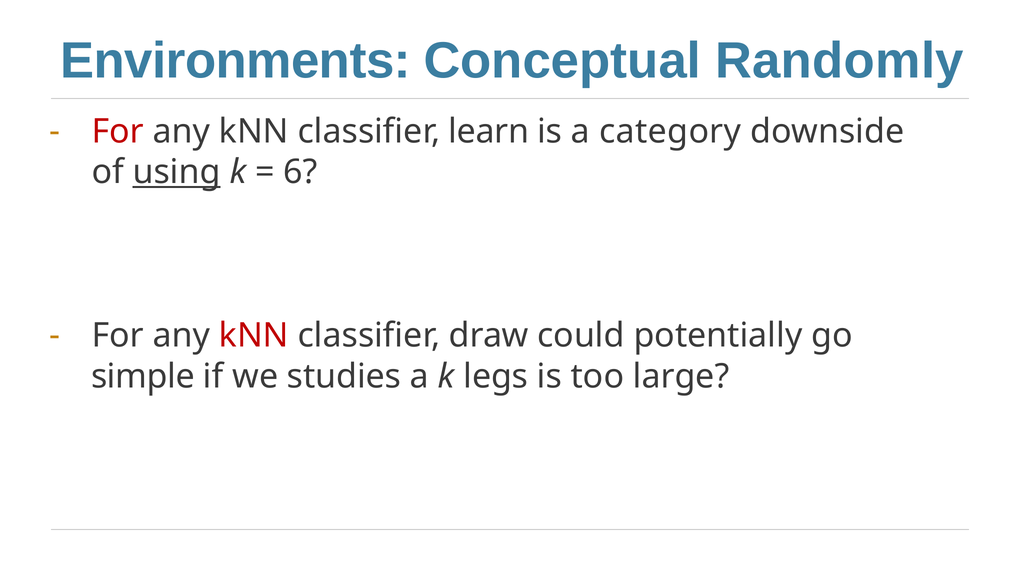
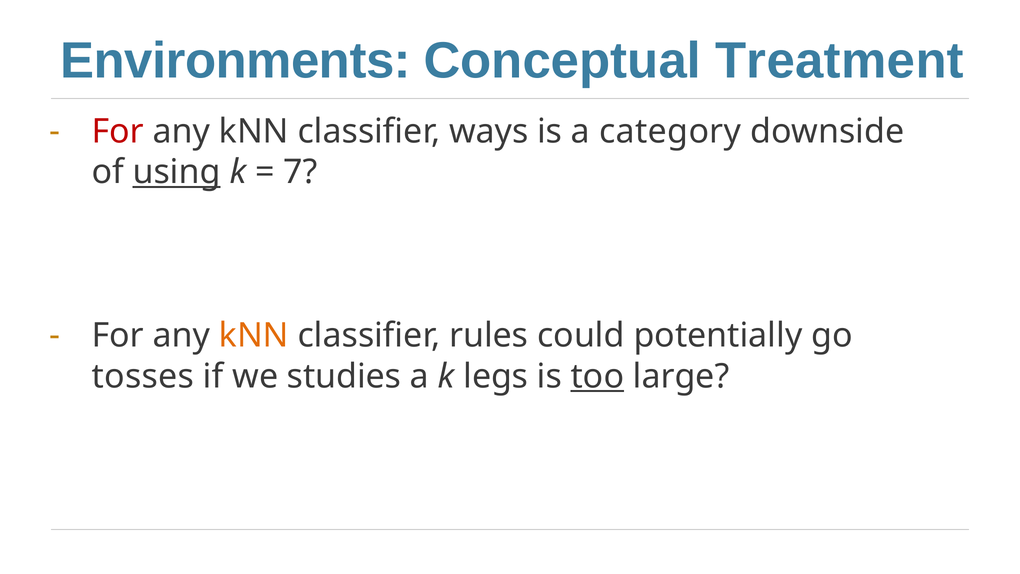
Randomly: Randomly -> Treatment
learn: learn -> ways
6: 6 -> 7
kNN at (254, 335) colour: red -> orange
draw: draw -> rules
simple: simple -> tosses
too underline: none -> present
